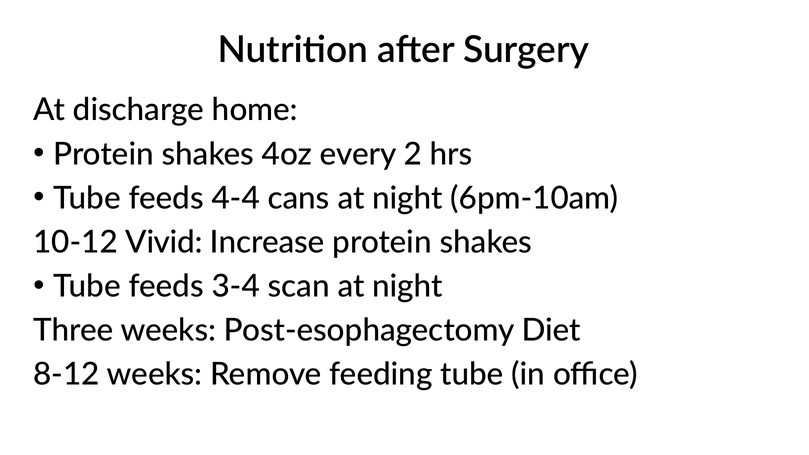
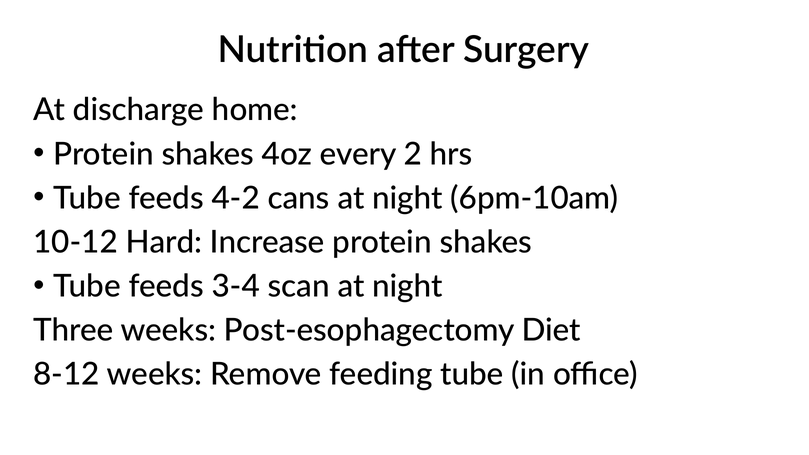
4-4: 4-4 -> 4-2
Vivid: Vivid -> Hard
